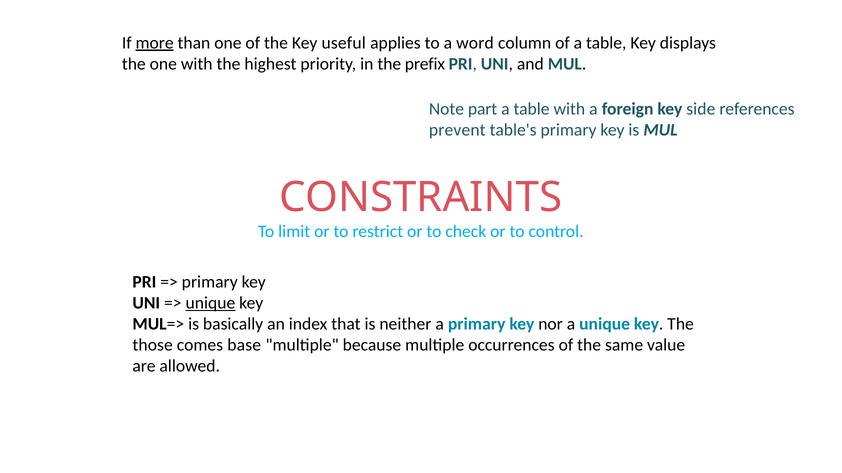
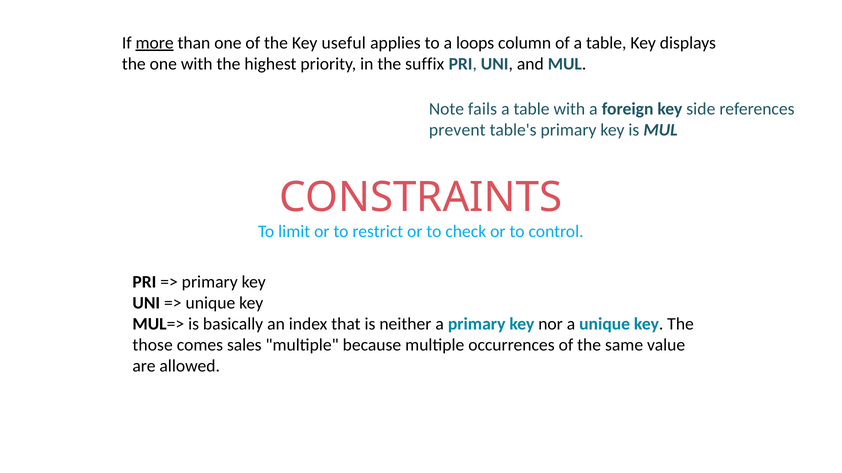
word: word -> loops
prefix: prefix -> suffix
part: part -> fails
unique at (210, 303) underline: present -> none
base: base -> sales
